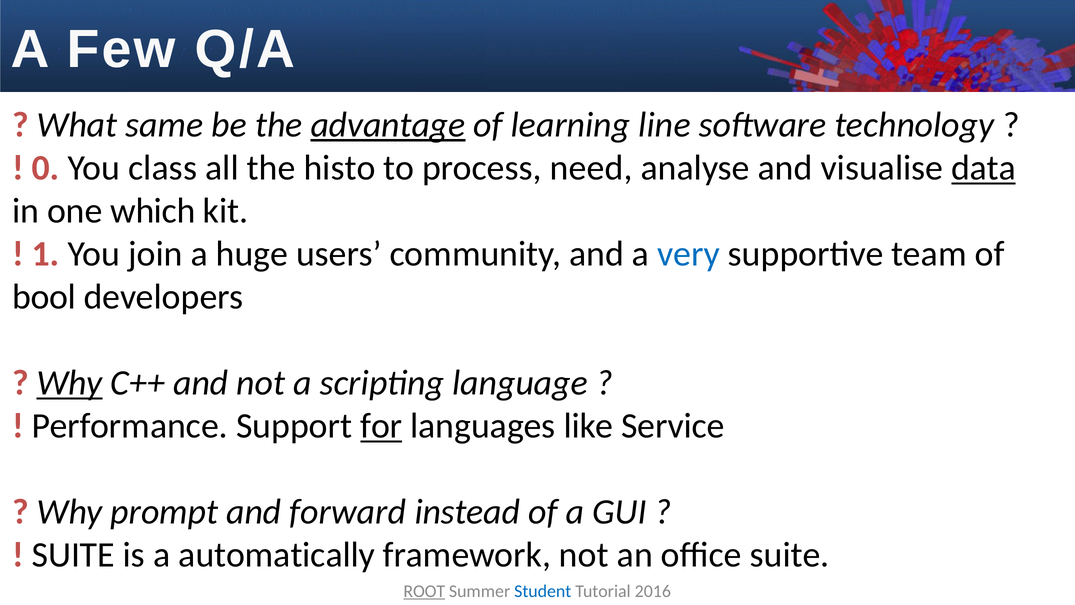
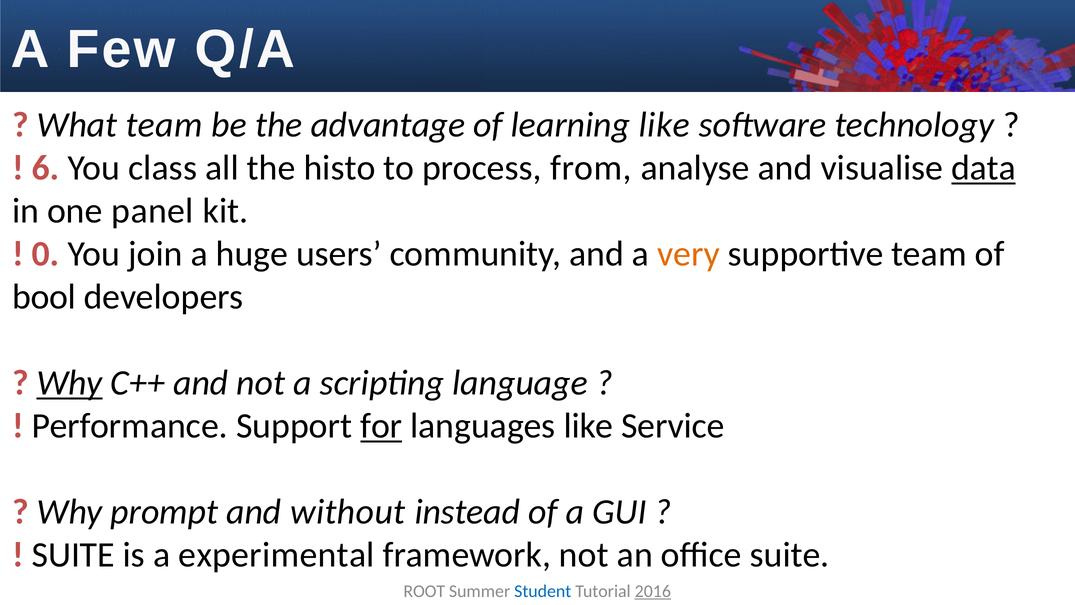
What same: same -> team
advantage underline: present -> none
learning line: line -> like
0: 0 -> 6
need: need -> from
which: which -> panel
1: 1 -> 0
very colour: blue -> orange
forward: forward -> without
automatically: automatically -> experimental
ROOT underline: present -> none
2016 underline: none -> present
